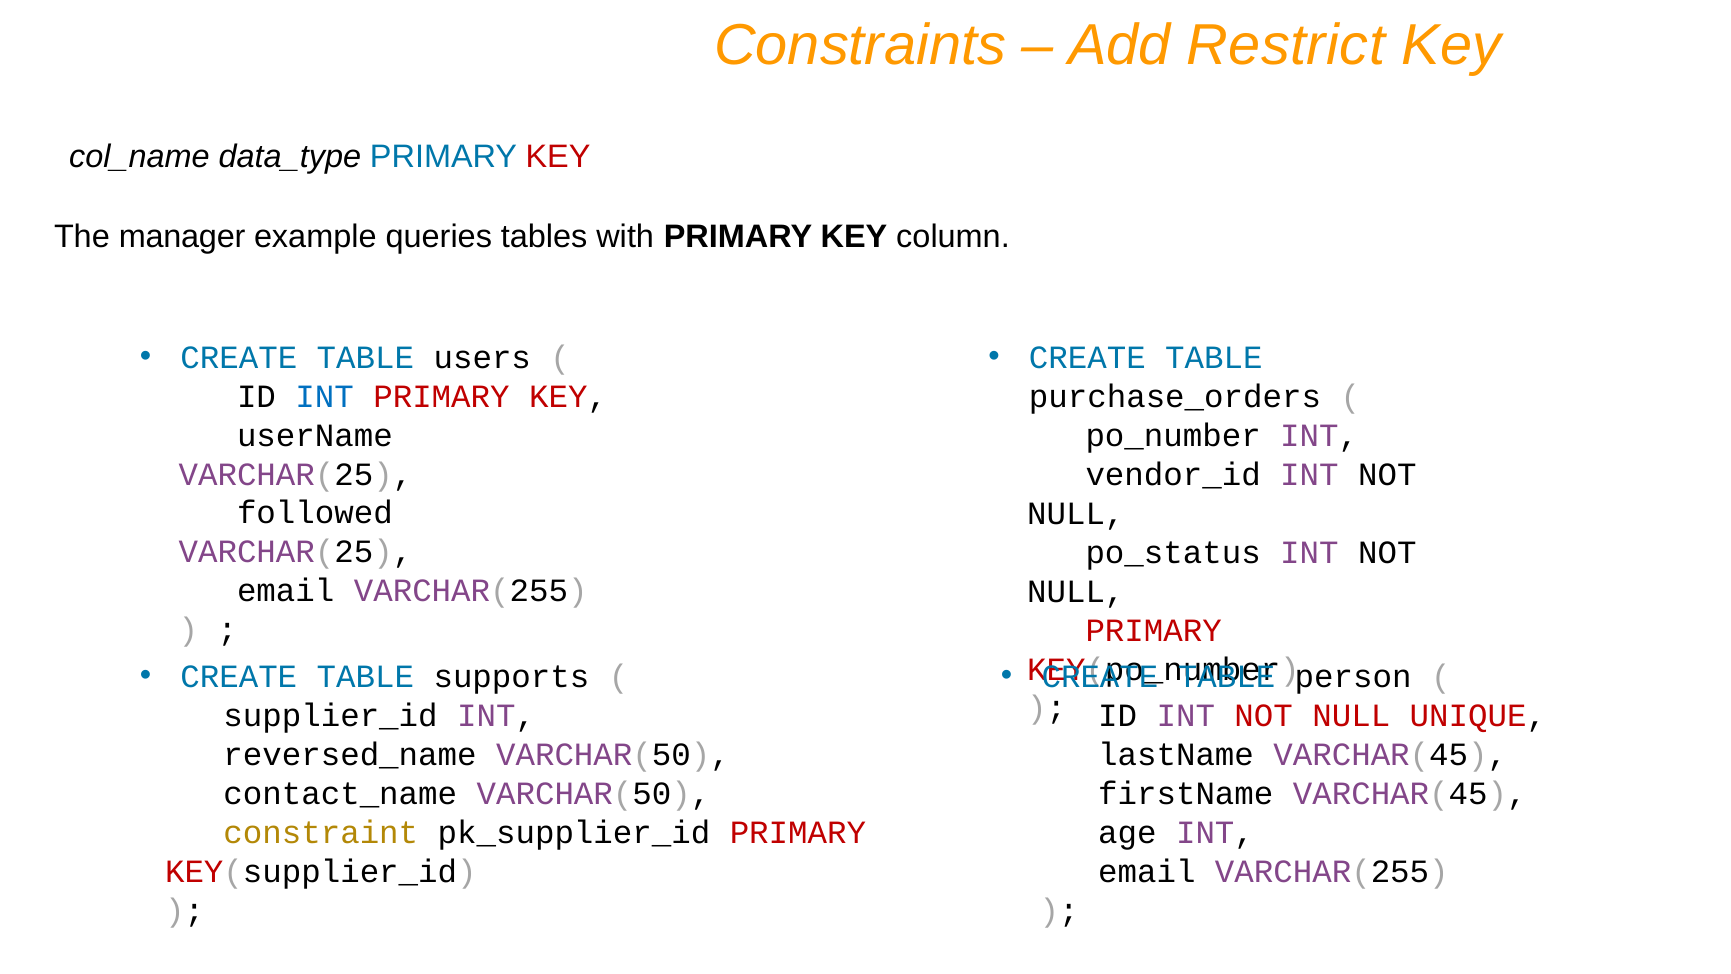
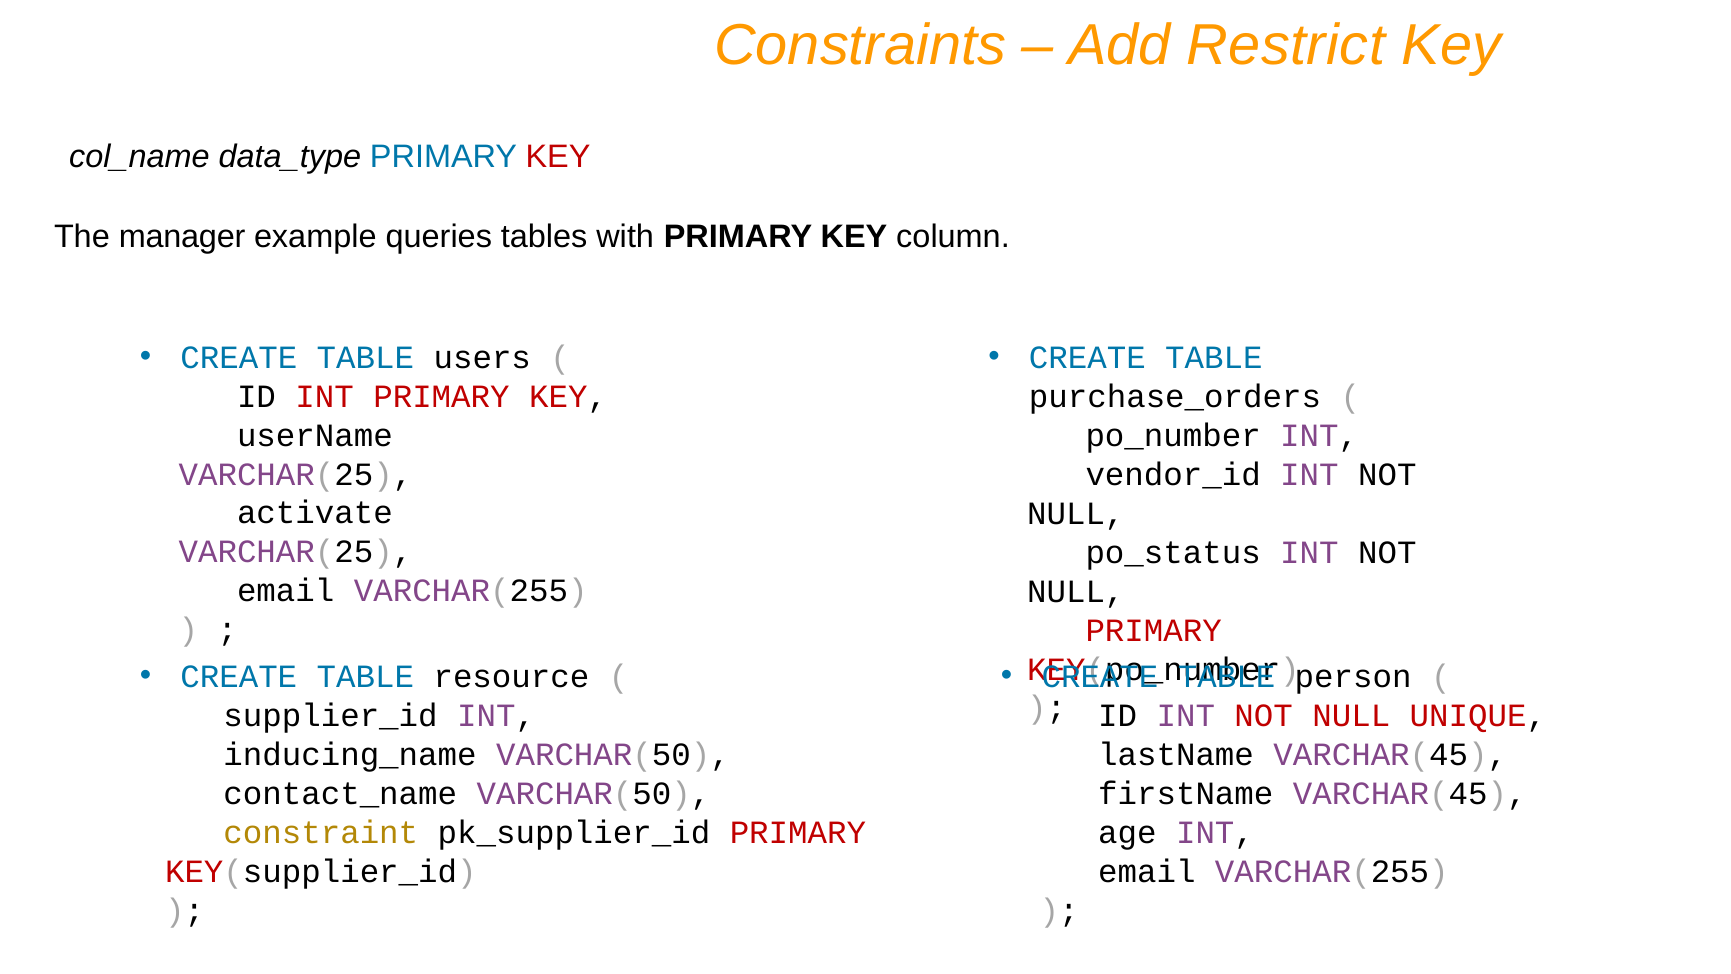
INT at (325, 396) colour: blue -> red
followed: followed -> activate
supports: supports -> resource
reversed_name: reversed_name -> inducing_name
